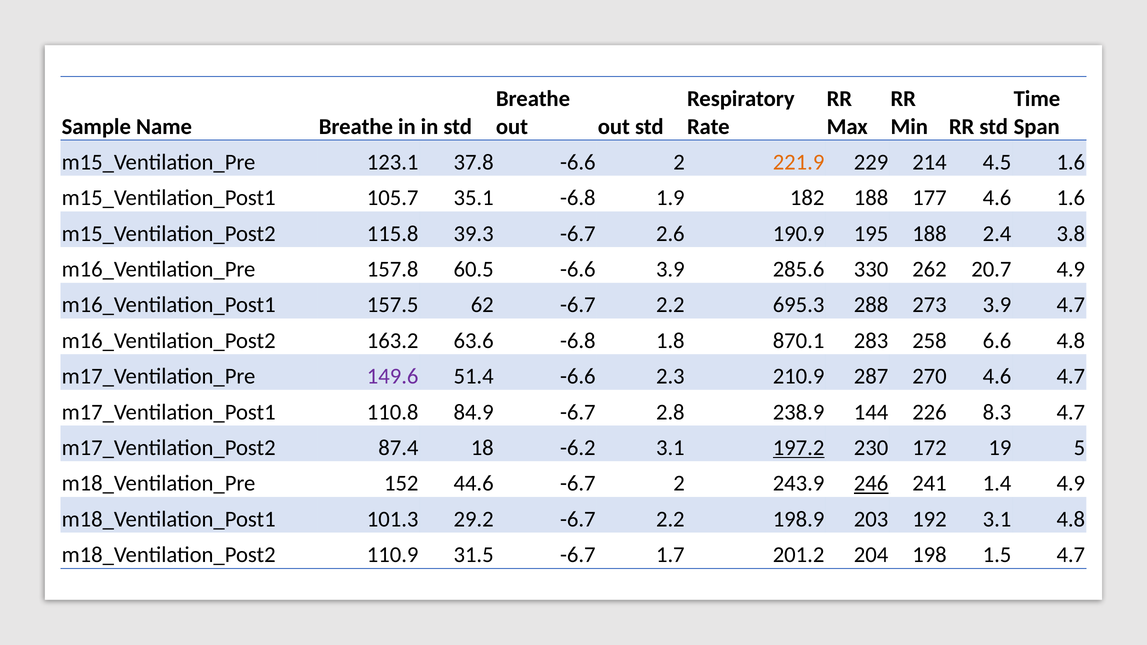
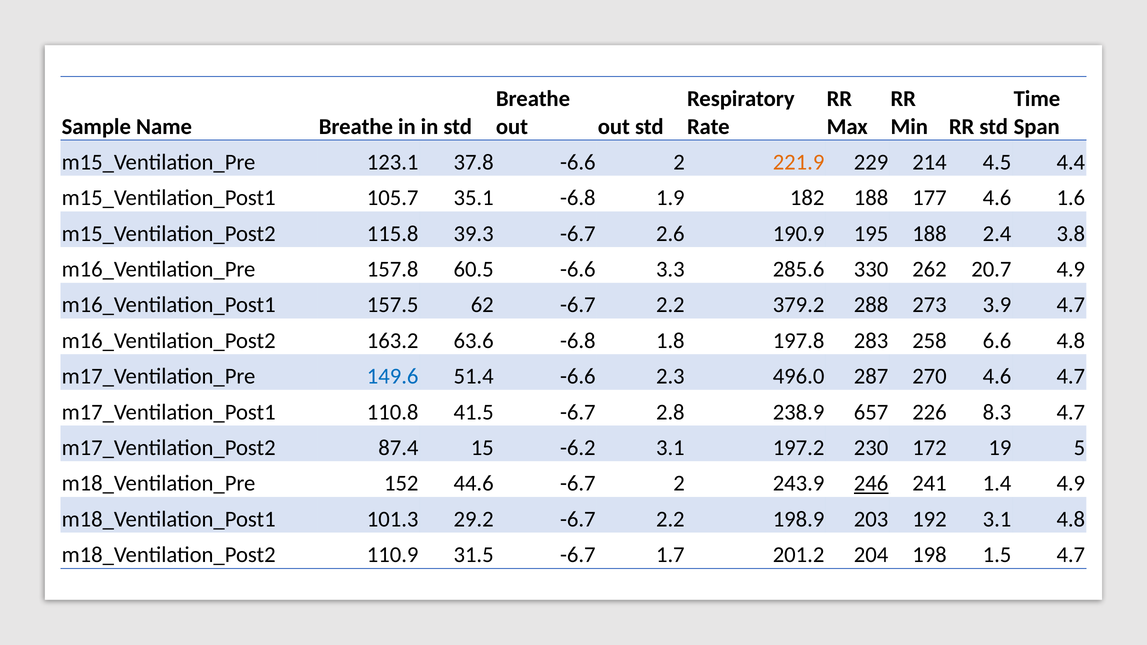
4.5 1.6: 1.6 -> 4.4
-6.6 3.9: 3.9 -> 3.3
695.3: 695.3 -> 379.2
870.1: 870.1 -> 197.8
149.6 colour: purple -> blue
210.9: 210.9 -> 496.0
84.9: 84.9 -> 41.5
144: 144 -> 657
18: 18 -> 15
197.2 underline: present -> none
